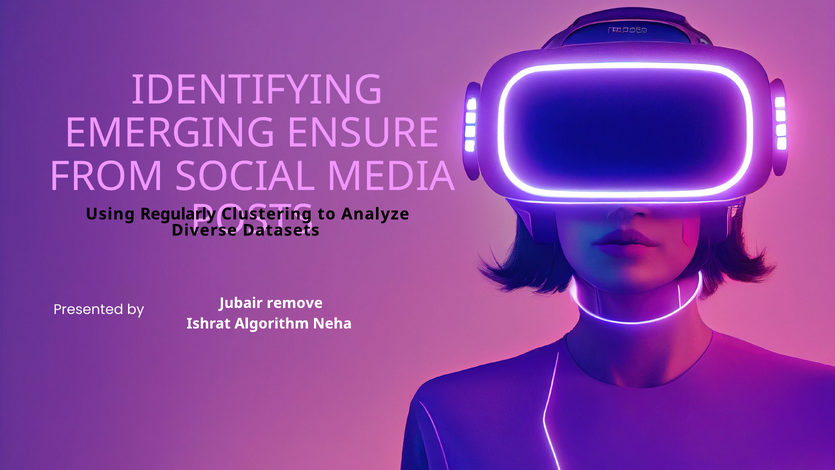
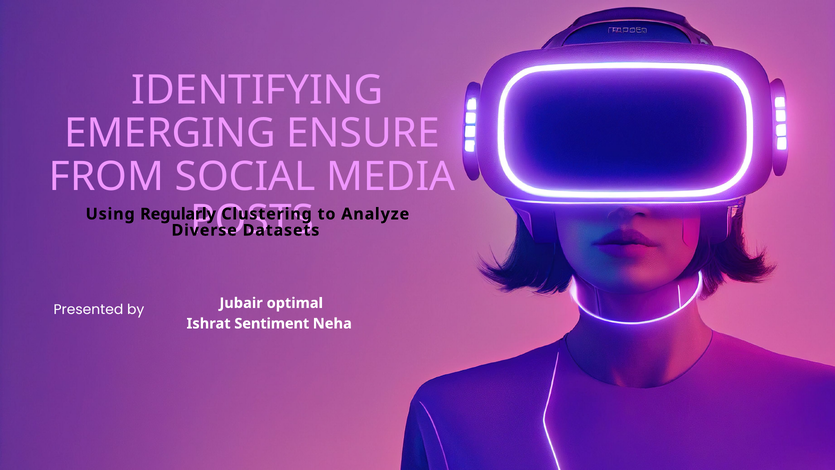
remove: remove -> optimal
Algorithm: Algorithm -> Sentiment
